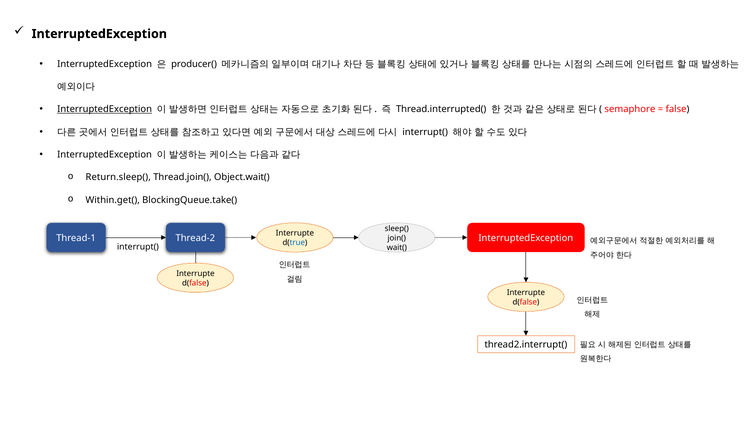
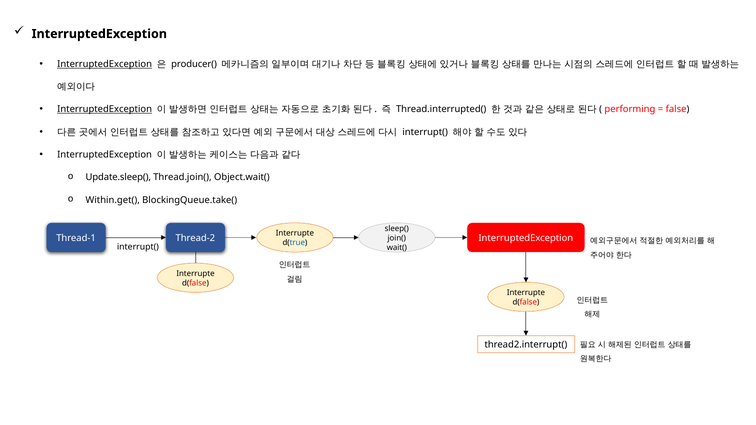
InterruptedException at (105, 64) underline: none -> present
semaphore: semaphore -> performing
Return.sleep(: Return.sleep( -> Update.sleep(
